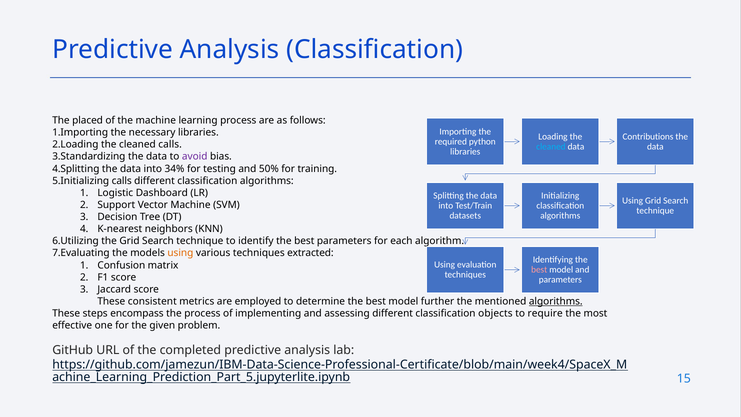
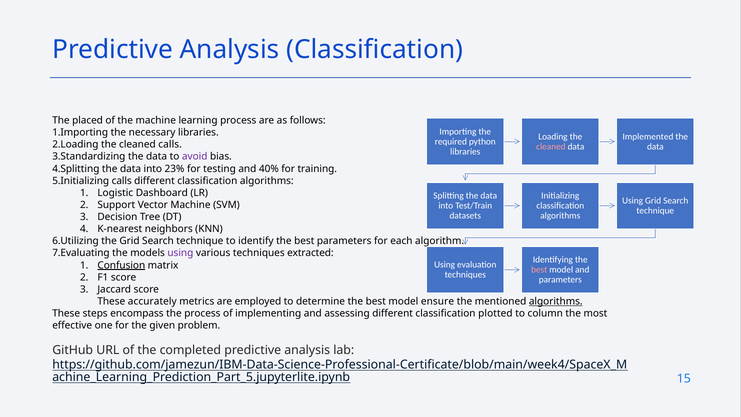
Contributions: Contributions -> Implemented
cleaned at (551, 146) colour: light blue -> pink
34%: 34% -> 23%
50%: 50% -> 40%
using at (180, 253) colour: orange -> purple
Confusion underline: none -> present
consistent: consistent -> accurately
further: further -> ensure
objects: objects -> plotted
require: require -> column
